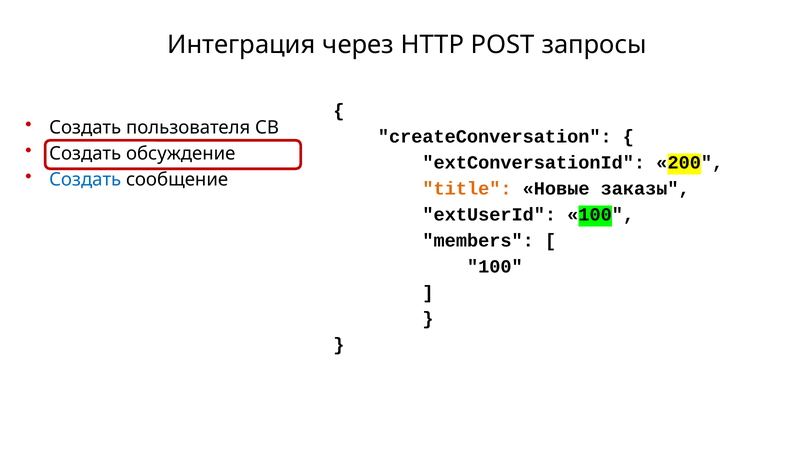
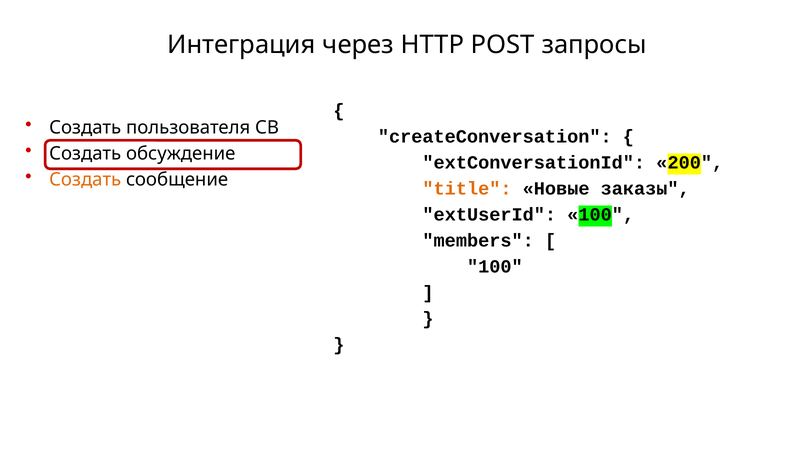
Создать at (85, 179) colour: blue -> orange
